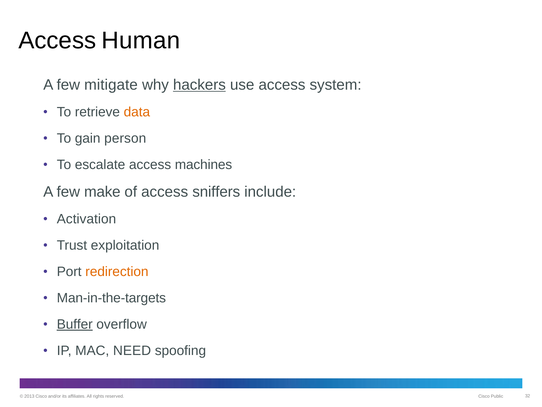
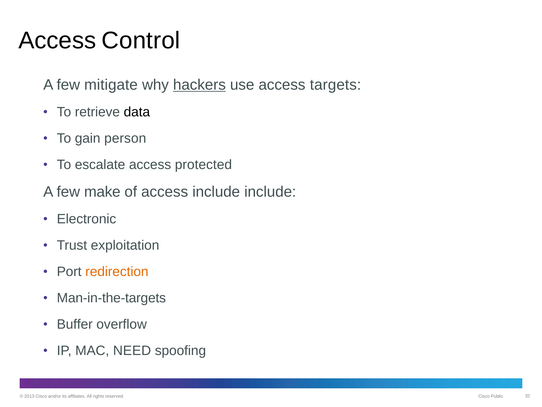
Human: Human -> Control
system: system -> targets
data colour: orange -> black
machines: machines -> protected
access sniffers: sniffers -> include
Activation: Activation -> Electronic
Buffer underline: present -> none
